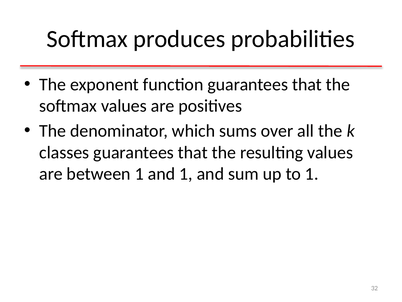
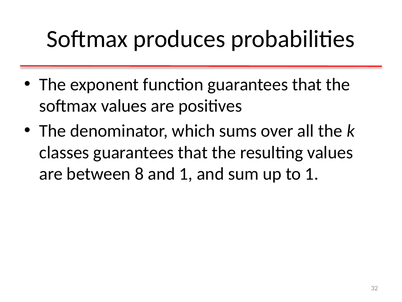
between 1: 1 -> 8
